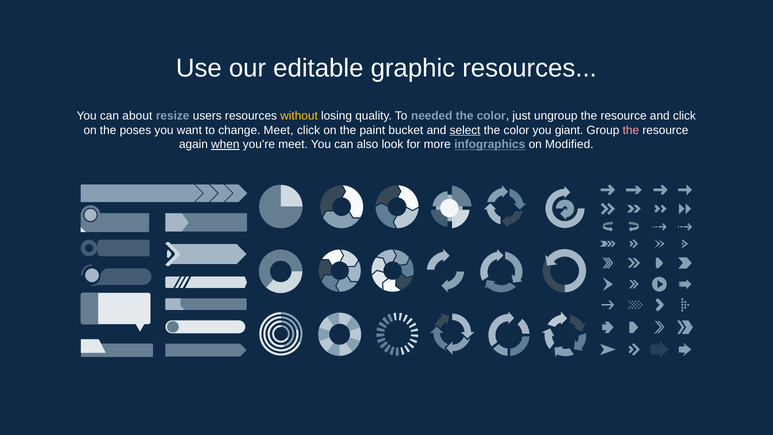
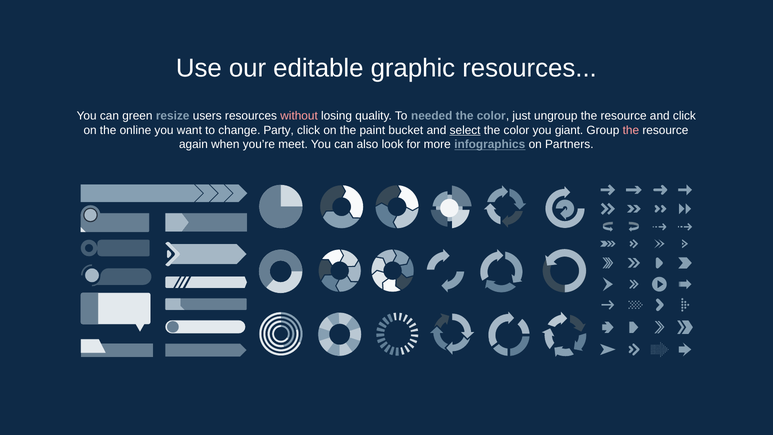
about: about -> green
without colour: yellow -> pink
poses: poses -> online
change Meet: Meet -> Party
when underline: present -> none
Modified: Modified -> Partners
